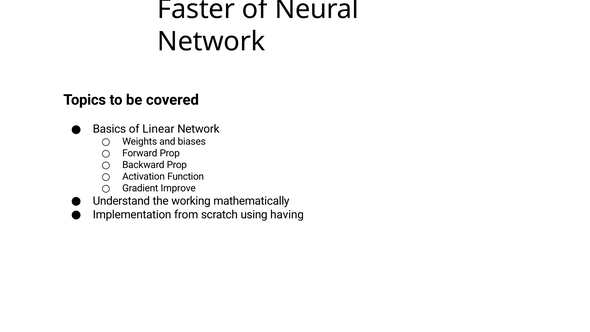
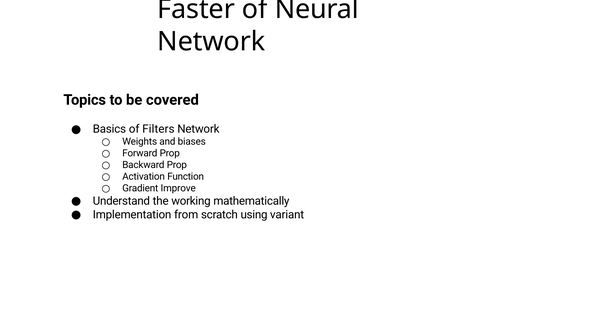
Linear: Linear -> Filters
having: having -> variant
